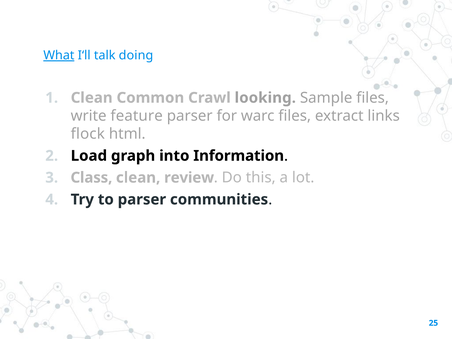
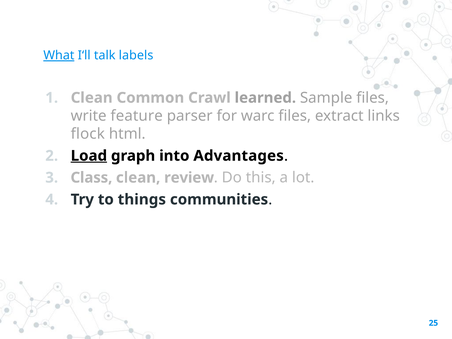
doing: doing -> labels
looking: looking -> learned
Load underline: none -> present
Information: Information -> Advantages
to parser: parser -> things
